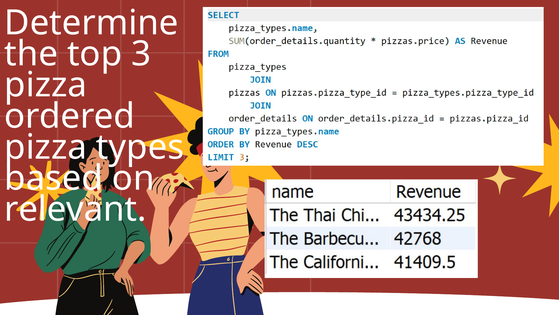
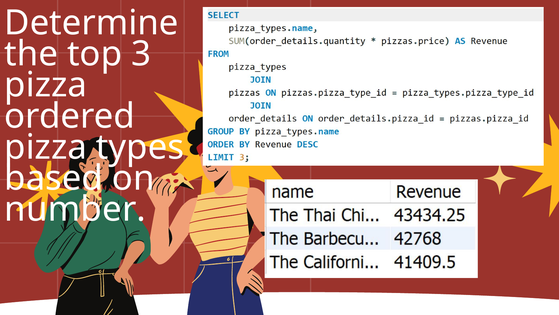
relevant: relevant -> number
